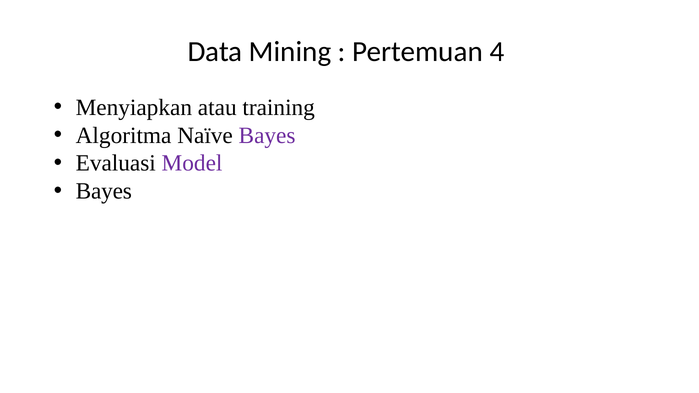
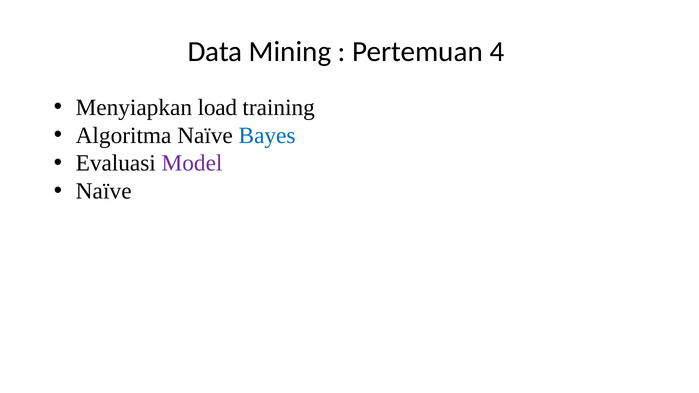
atau: atau -> load
Bayes at (267, 135) colour: purple -> blue
Bayes at (104, 191): Bayes -> Naïve
